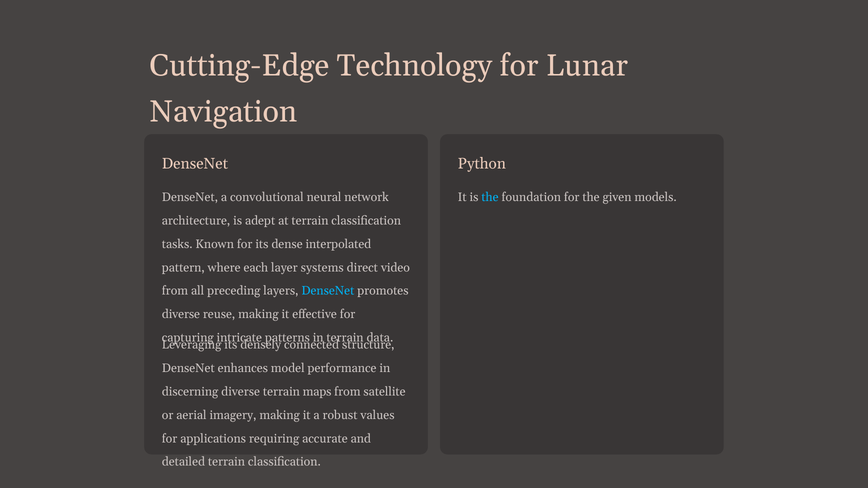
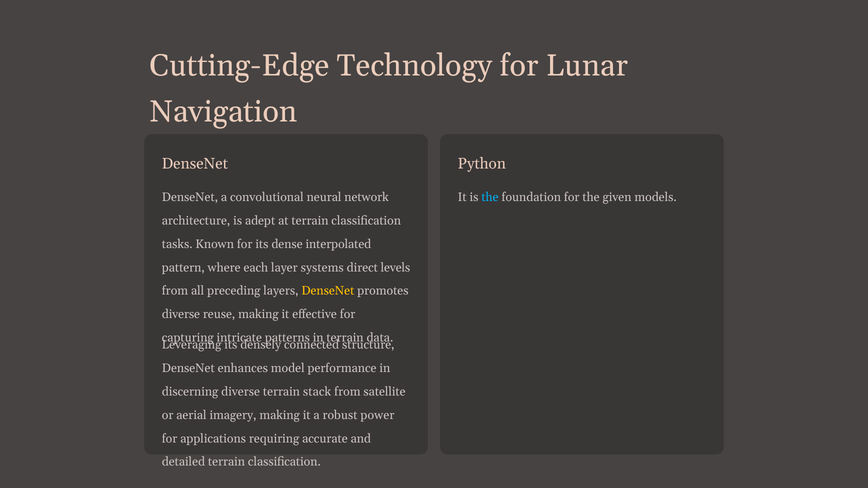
video: video -> levels
DenseNet at (328, 291) colour: light blue -> yellow
maps: maps -> stack
values: values -> power
